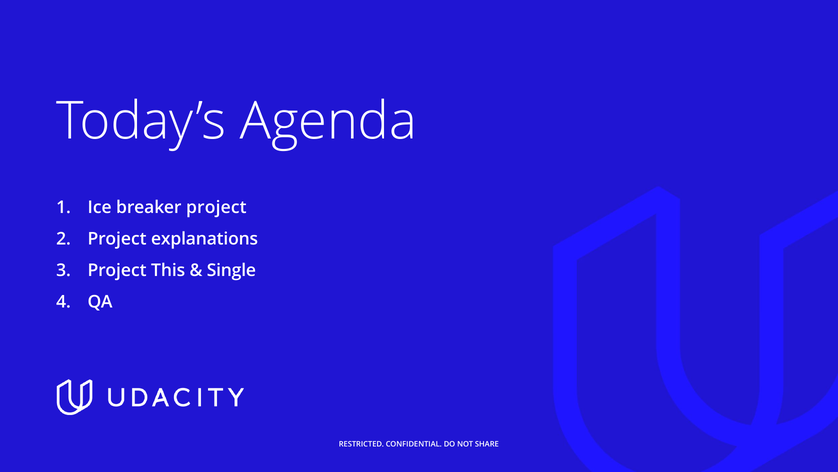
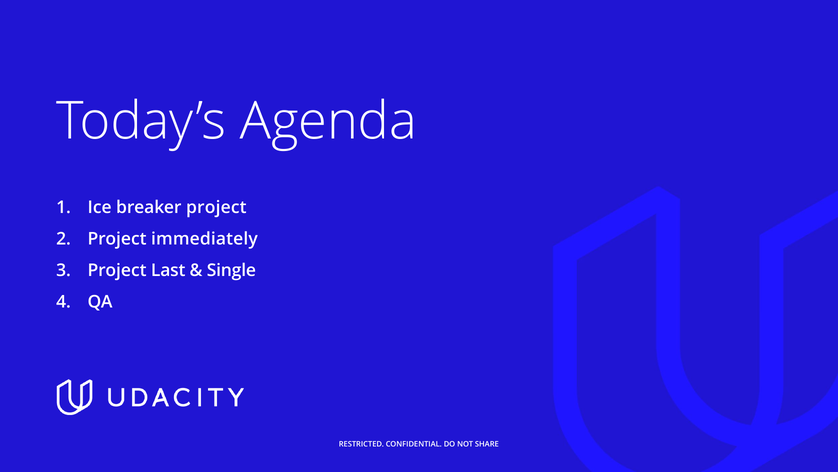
explanations: explanations -> immediately
This: This -> Last
